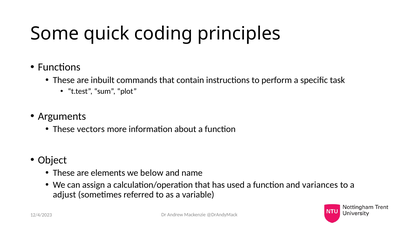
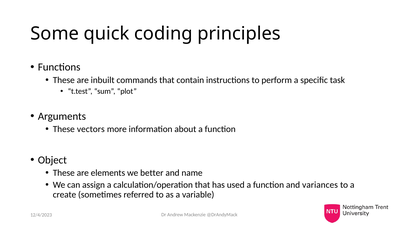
below: below -> better
adjust: adjust -> create
